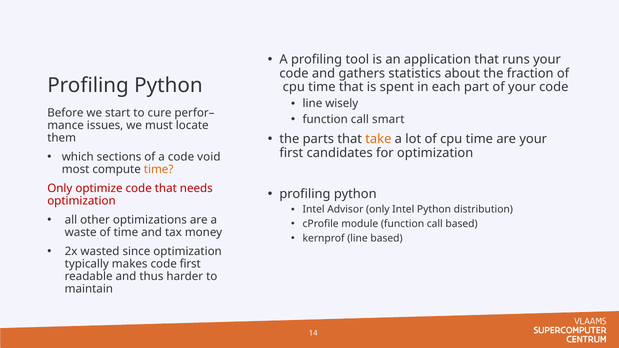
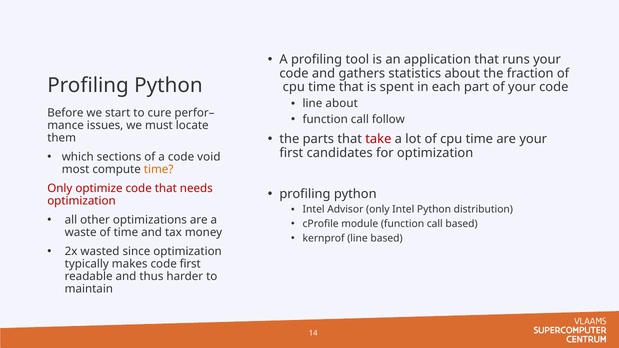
line wisely: wisely -> about
smart: smart -> follow
take colour: orange -> red
